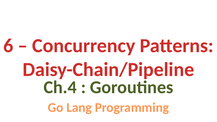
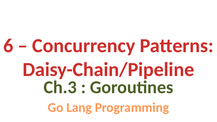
Ch.4: Ch.4 -> Ch.3
